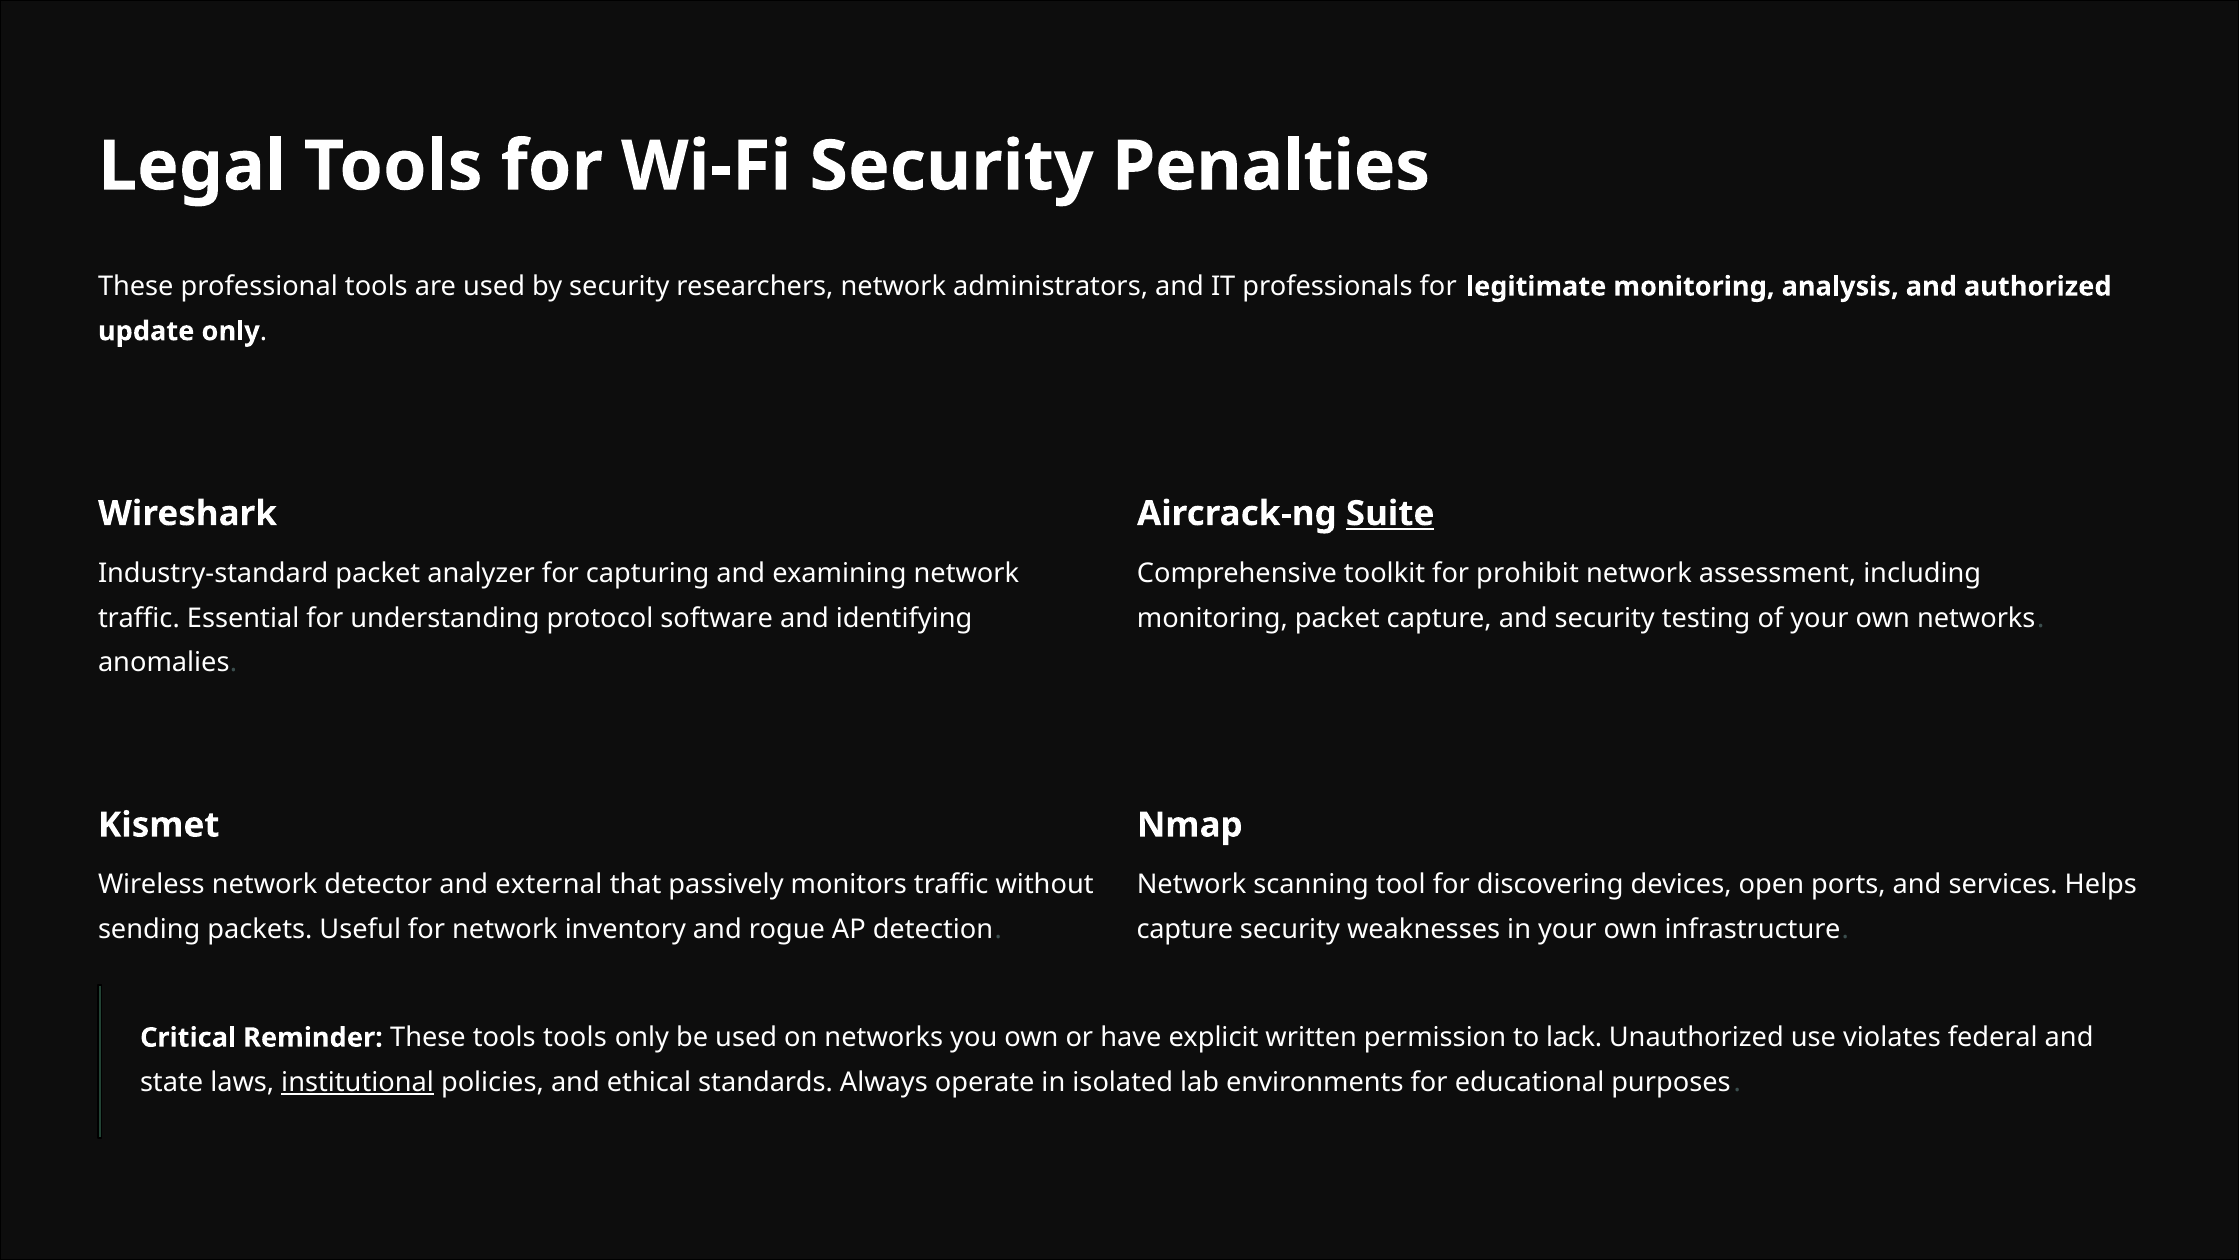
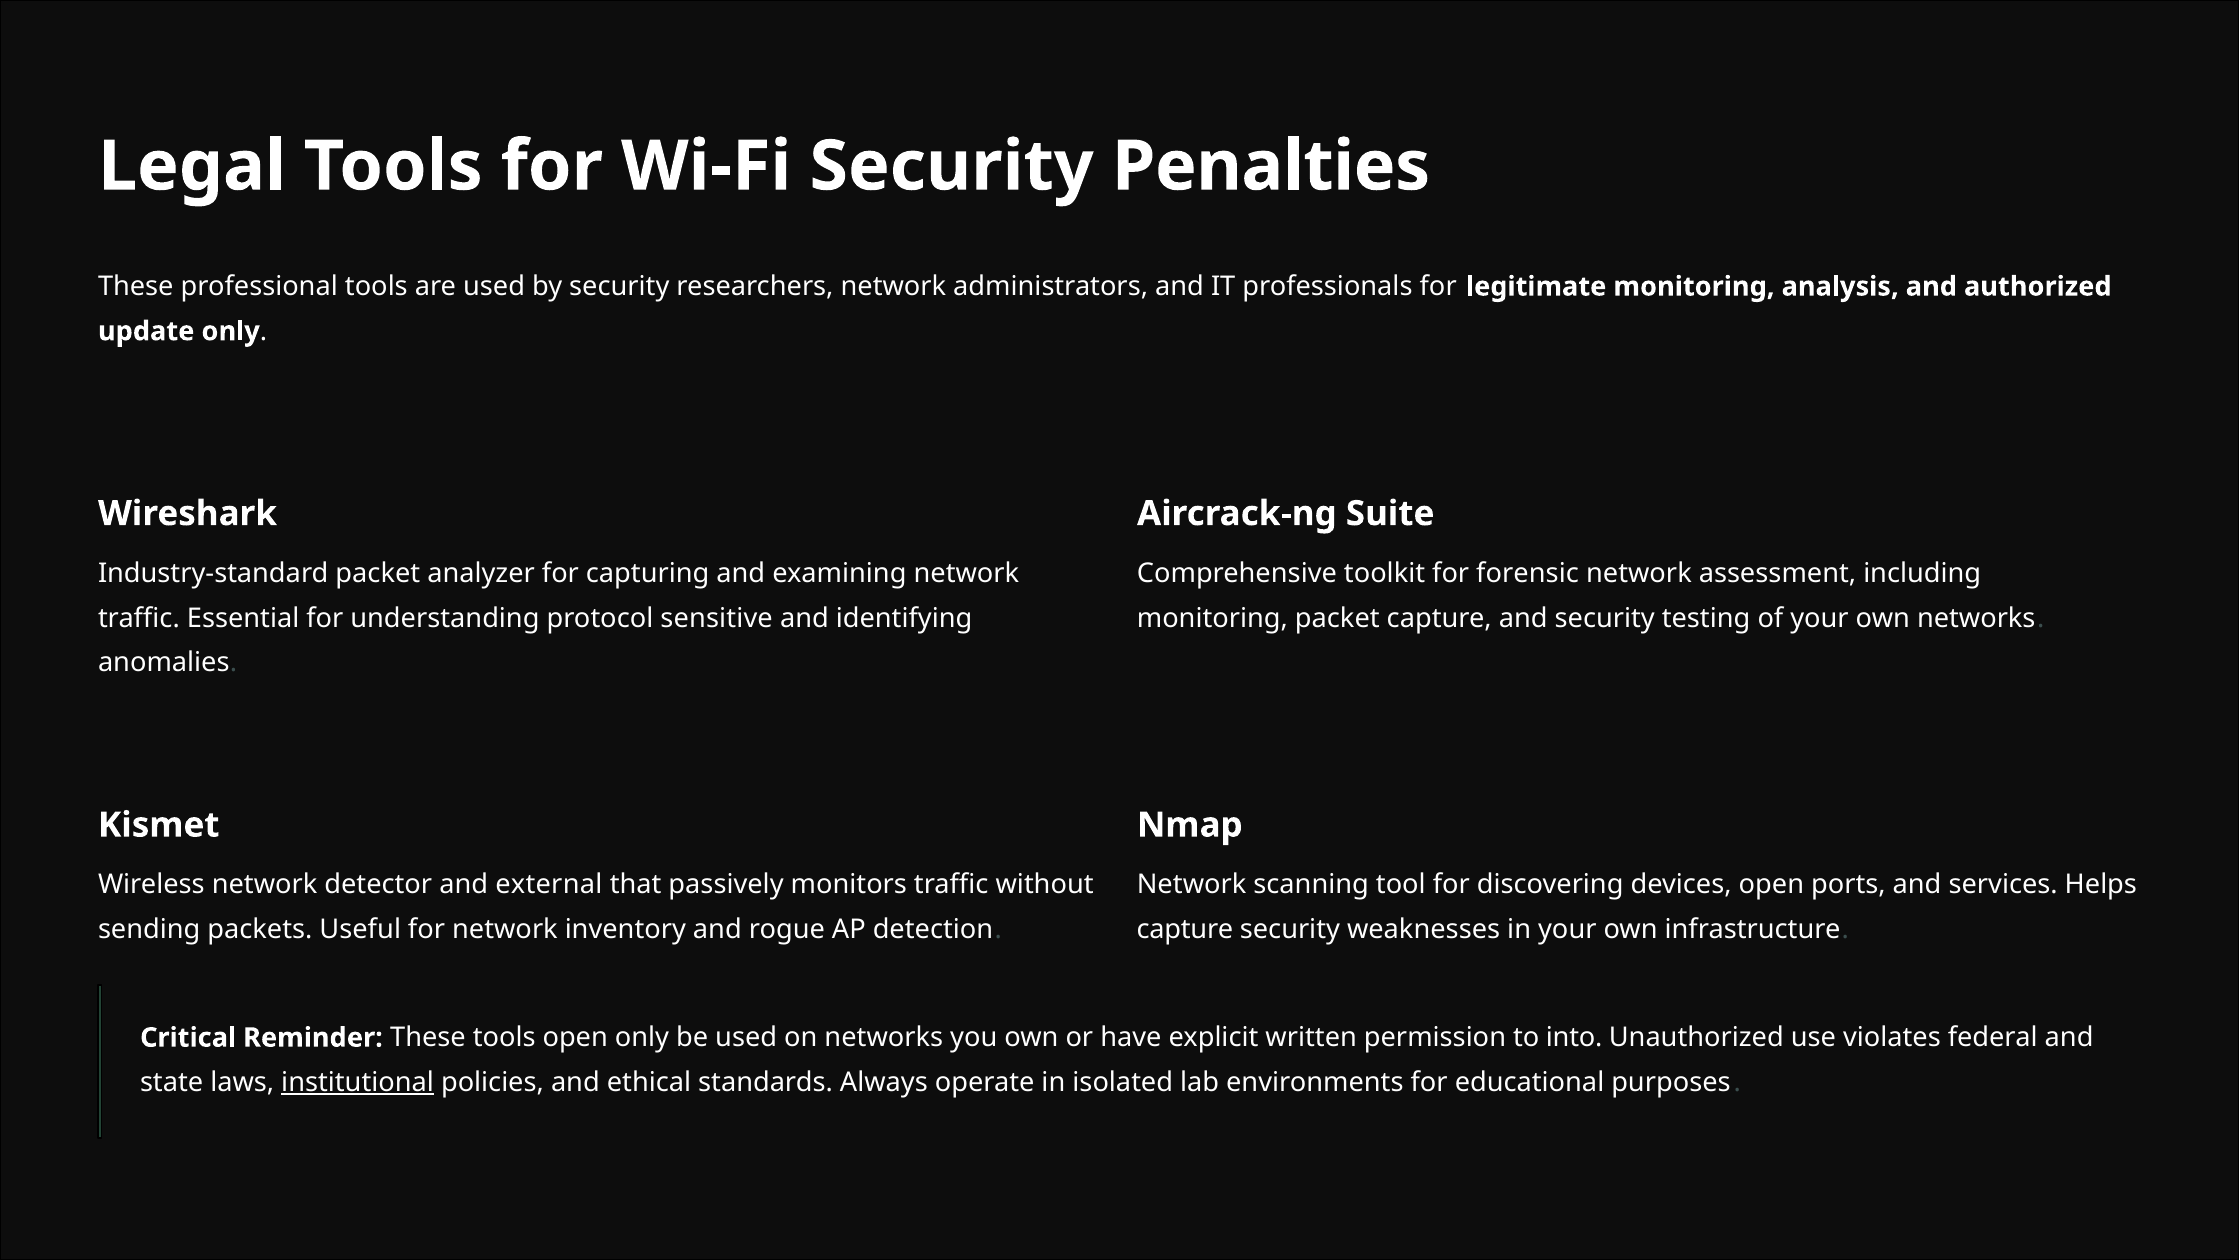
Suite underline: present -> none
prohibit: prohibit -> forensic
software: software -> sensitive
tools tools: tools -> open
lack: lack -> into
